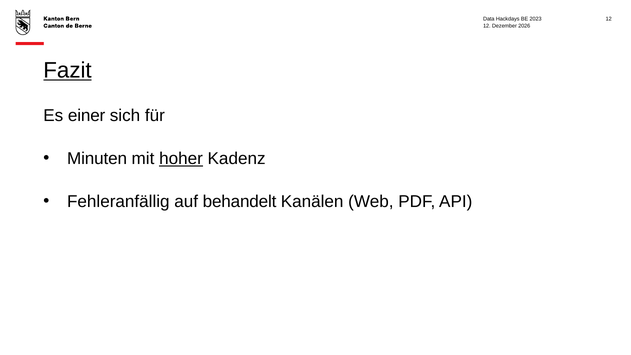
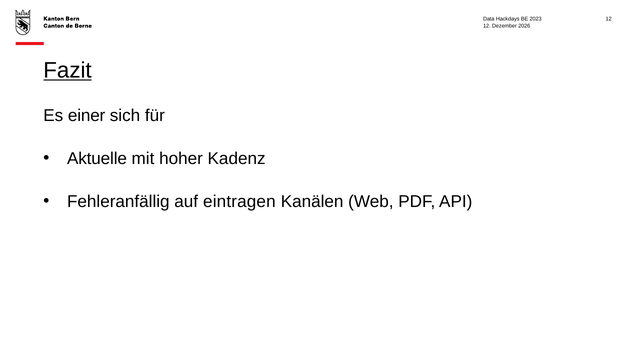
Minuten: Minuten -> Aktuelle
hoher underline: present -> none
behandelt: behandelt -> eintragen
